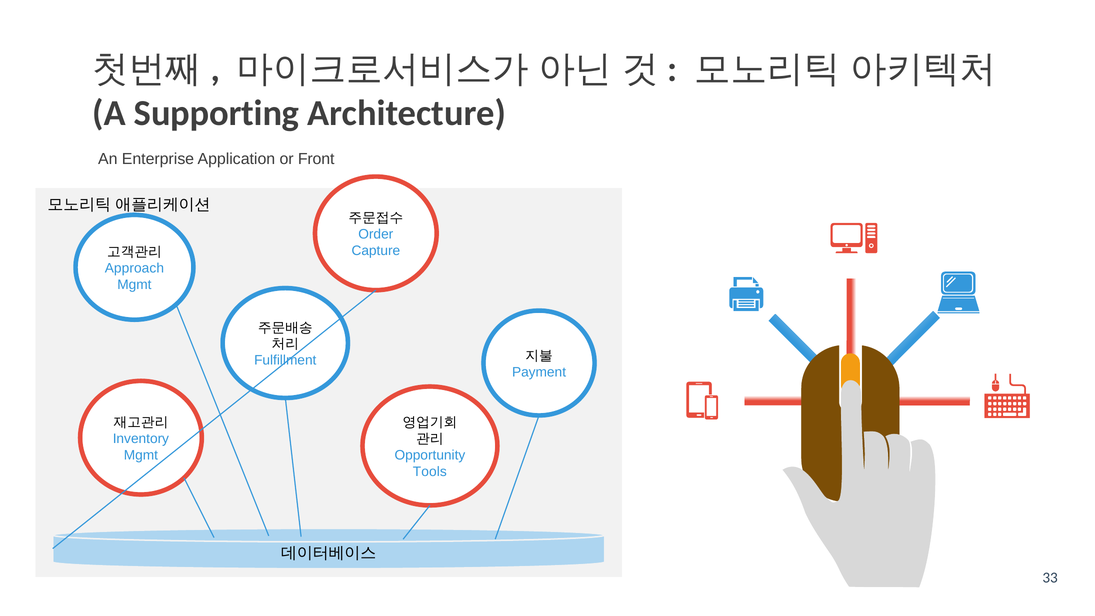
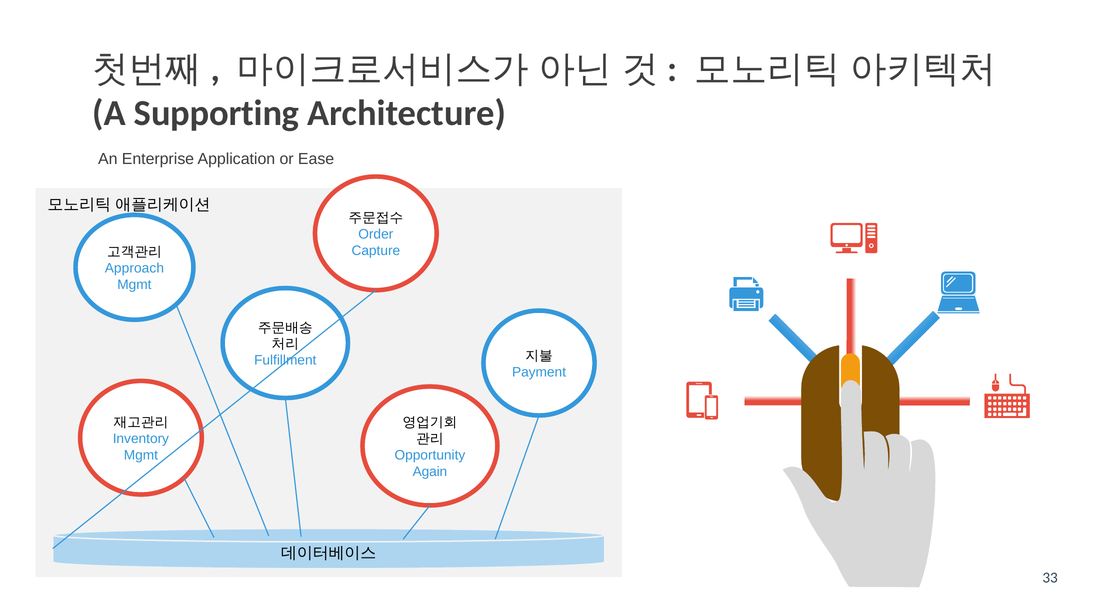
Front: Front -> Ease
Tools: Tools -> Again
